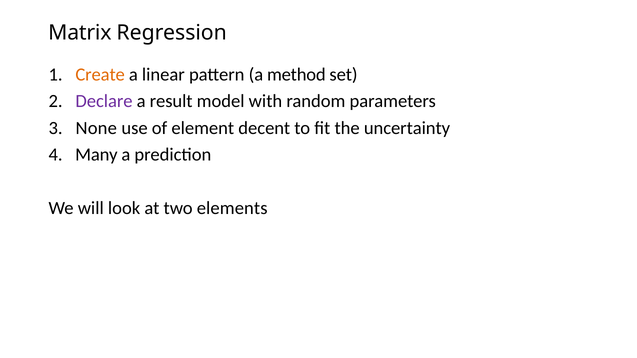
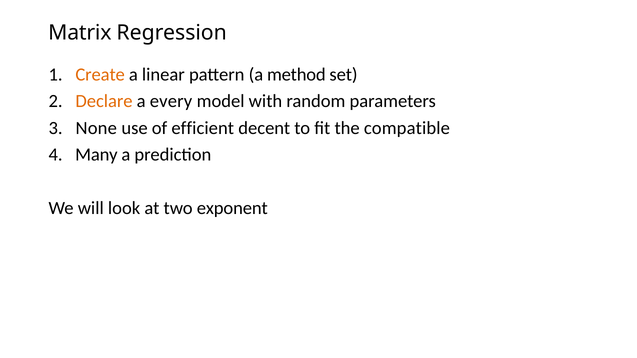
Declare colour: purple -> orange
result: result -> every
element: element -> efficient
uncertainty: uncertainty -> compatible
elements: elements -> exponent
